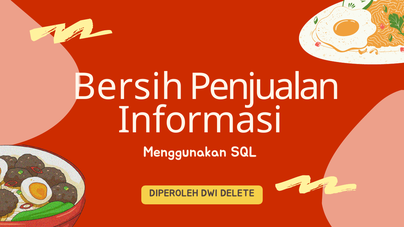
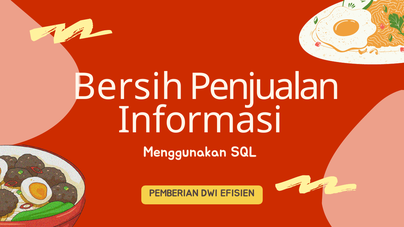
DIPEROLEH: DIPEROLEH -> PEMBERIAN
DELETE: DELETE -> EFISIEN
